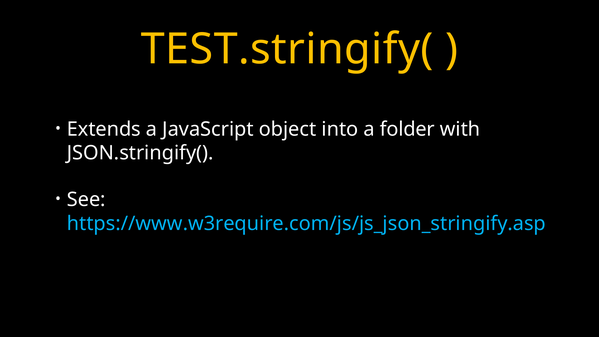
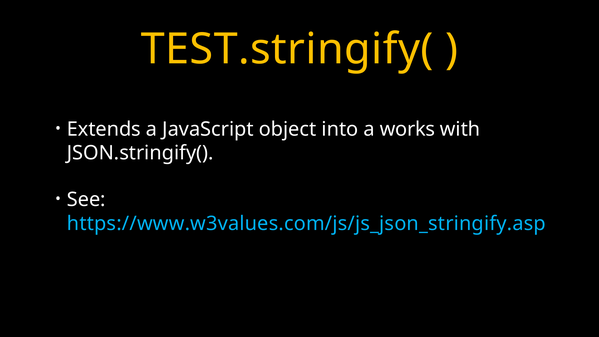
folder: folder -> works
https://www.w3require.com/js/js_json_stringify.asp: https://www.w3require.com/js/js_json_stringify.asp -> https://www.w3values.com/js/js_json_stringify.asp
